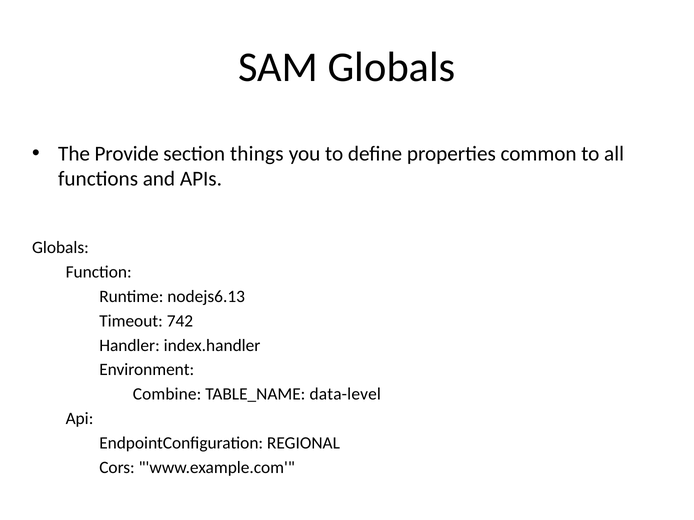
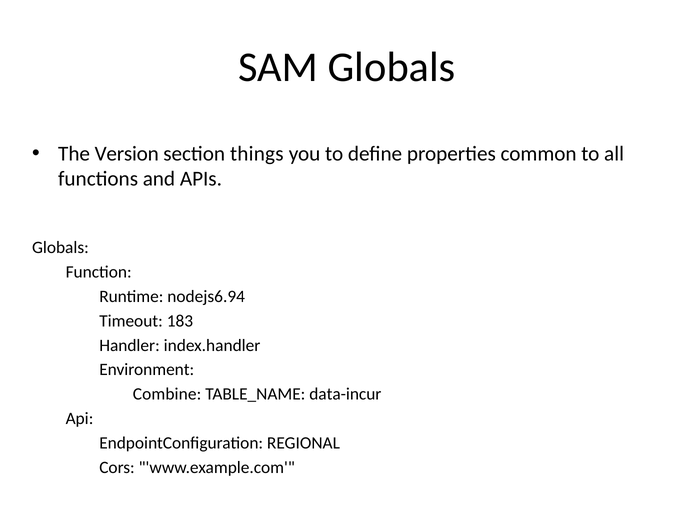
Provide: Provide -> Version
nodejs6.13: nodejs6.13 -> nodejs6.94
742: 742 -> 183
data-level: data-level -> data-incur
